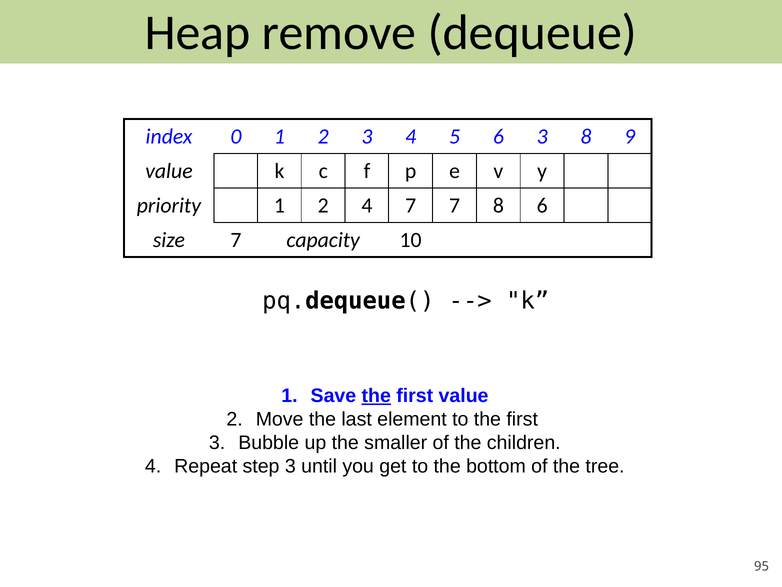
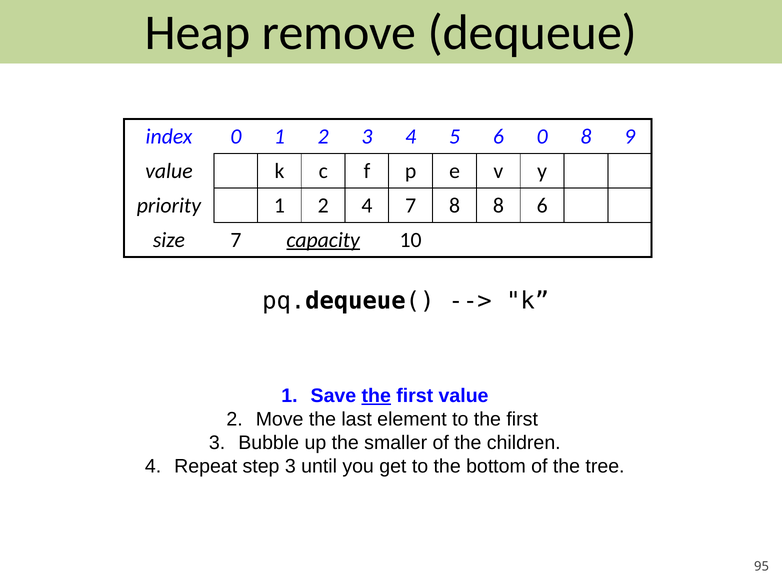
6 3: 3 -> 0
7 7: 7 -> 8
capacity underline: none -> present
